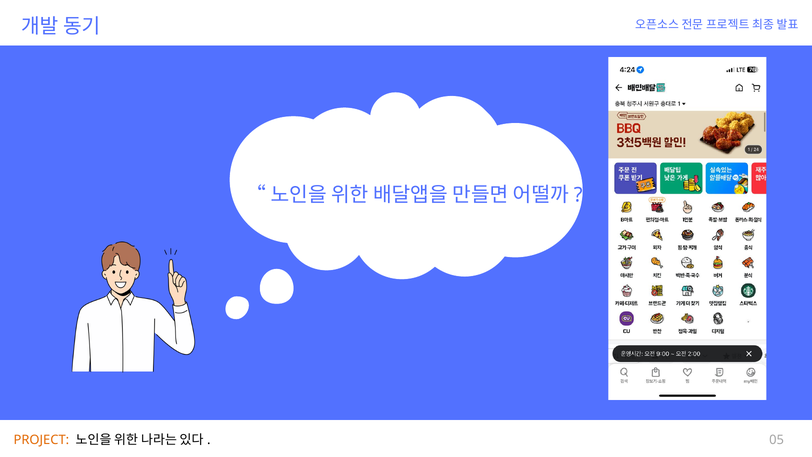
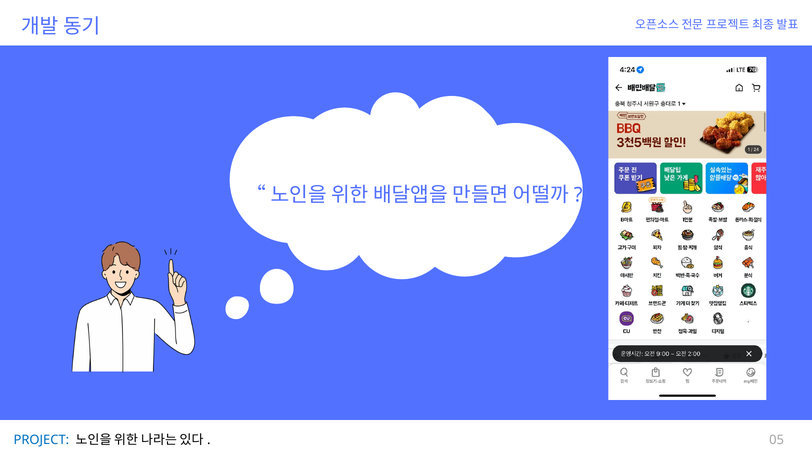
PROJECT colour: orange -> blue
